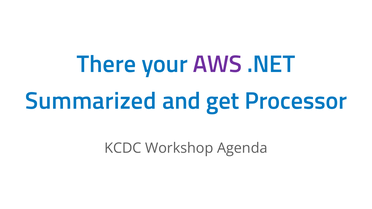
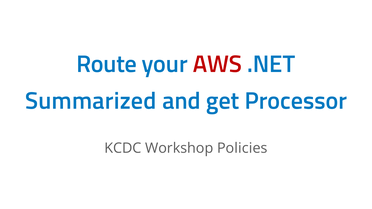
There: There -> Route
AWS colour: purple -> red
Agenda: Agenda -> Policies
